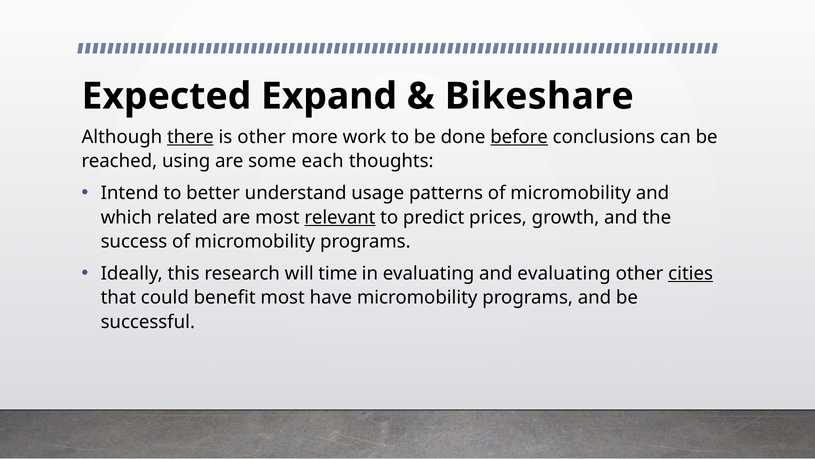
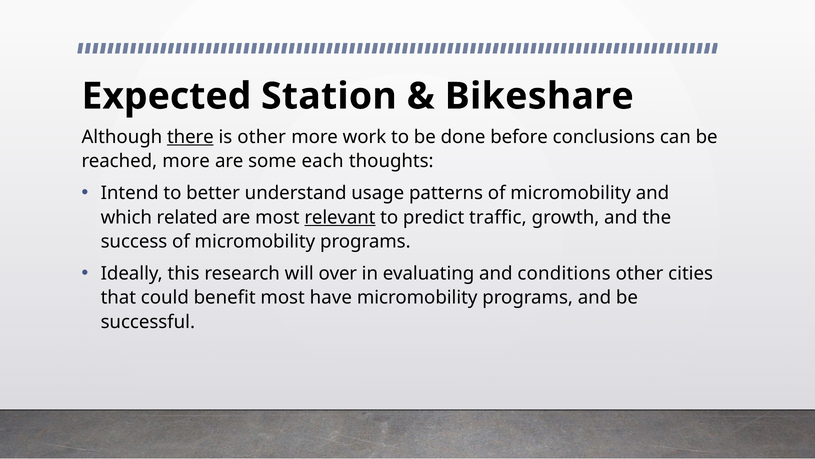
Expand: Expand -> Station
before underline: present -> none
reached using: using -> more
prices: prices -> traffic
time: time -> over
and evaluating: evaluating -> conditions
cities underline: present -> none
